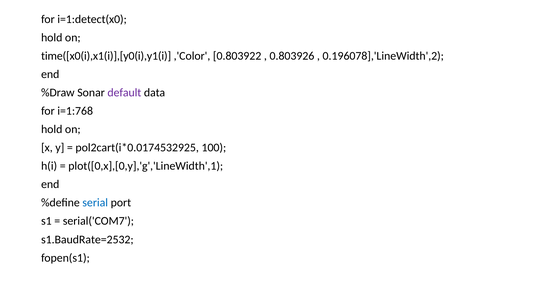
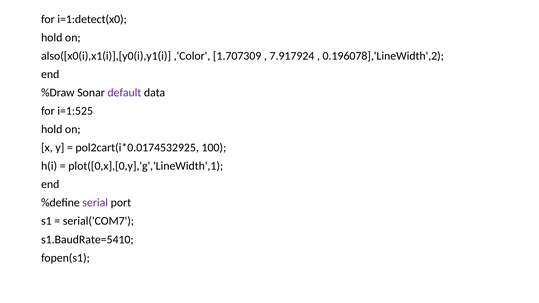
time([x0(i),x1(i)],[y0(i),y1(i: time([x0(i),x1(i)],[y0(i),y1(i -> also([x0(i),x1(i)],[y0(i),y1(i
0.803922: 0.803922 -> 1.707309
0.803926: 0.803926 -> 7.917924
i=1:768: i=1:768 -> i=1:525
serial colour: blue -> purple
s1.BaudRate=2532: s1.BaudRate=2532 -> s1.BaudRate=5410
